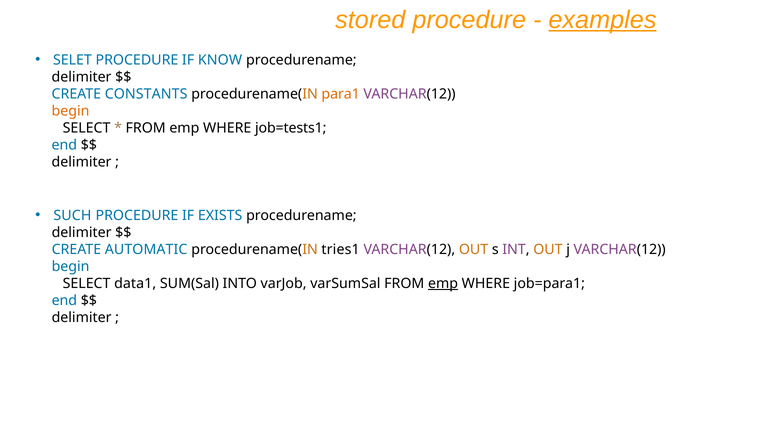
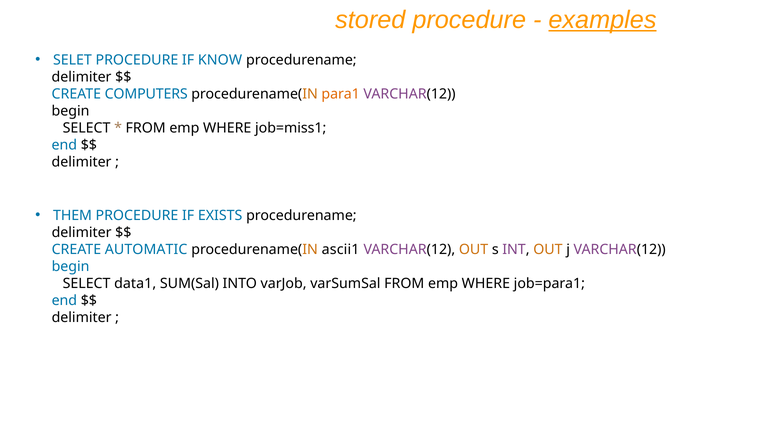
CONSTANTS: CONSTANTS -> COMPUTERS
begin at (71, 111) colour: orange -> black
job=tests1: job=tests1 -> job=miss1
SUCH: SUCH -> THEM
tries1: tries1 -> ascii1
emp at (443, 283) underline: present -> none
